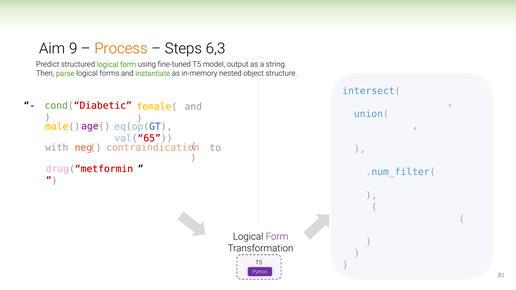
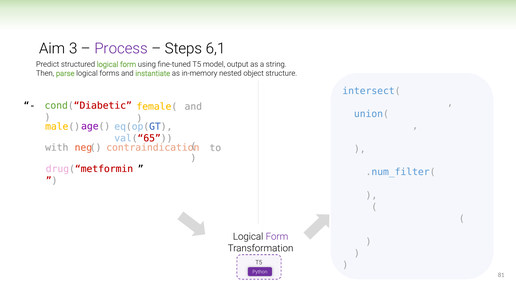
9: 9 -> 3
Process colour: orange -> purple
6,3: 6,3 -> 6,1
